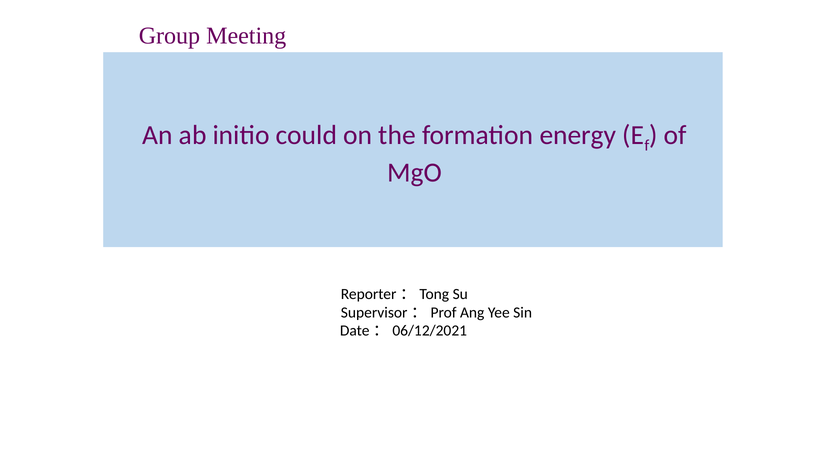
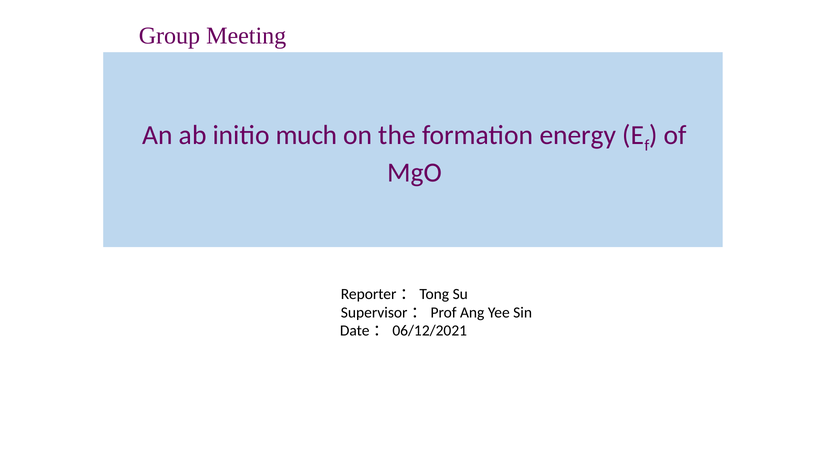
could: could -> much
